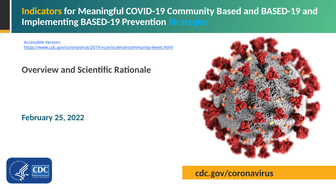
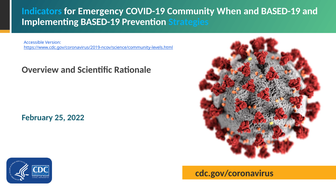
Indicators colour: yellow -> light blue
Meaningful: Meaningful -> Emergency
Based: Based -> When
